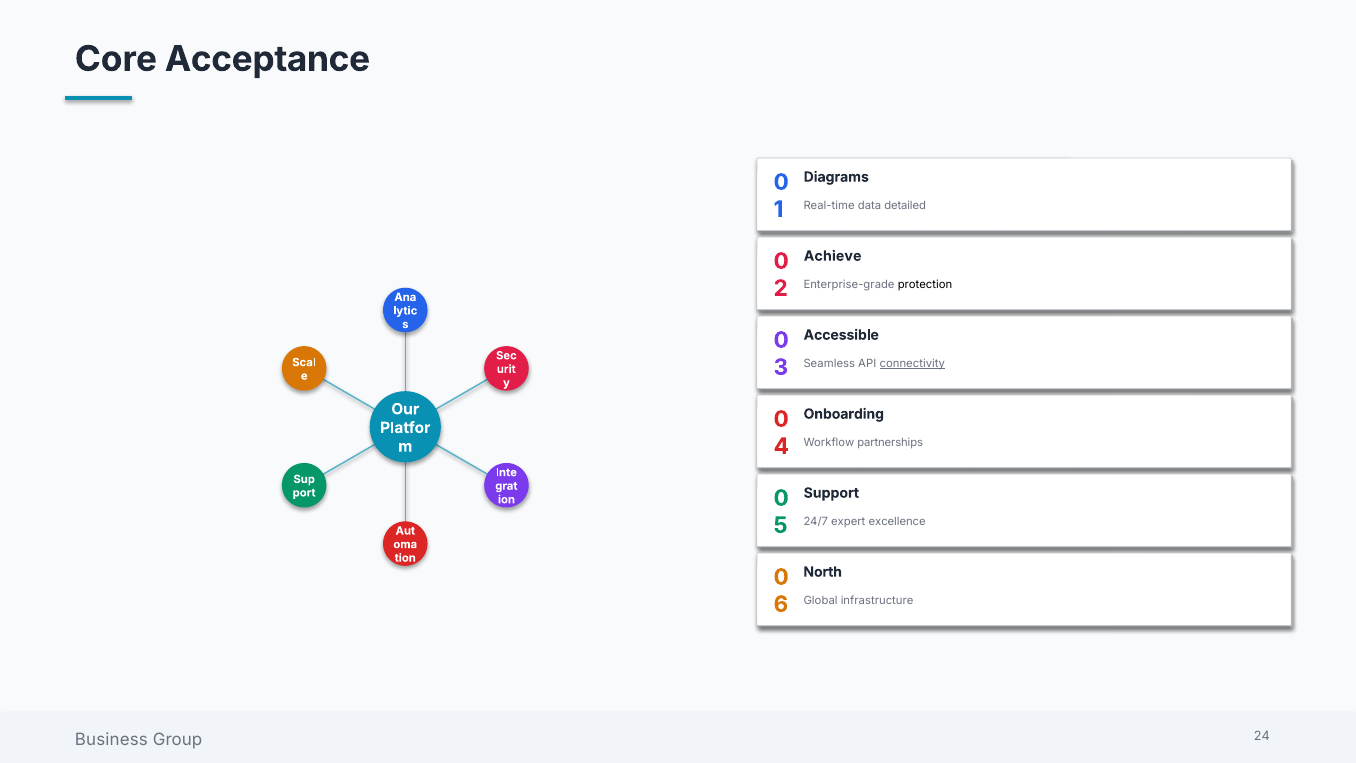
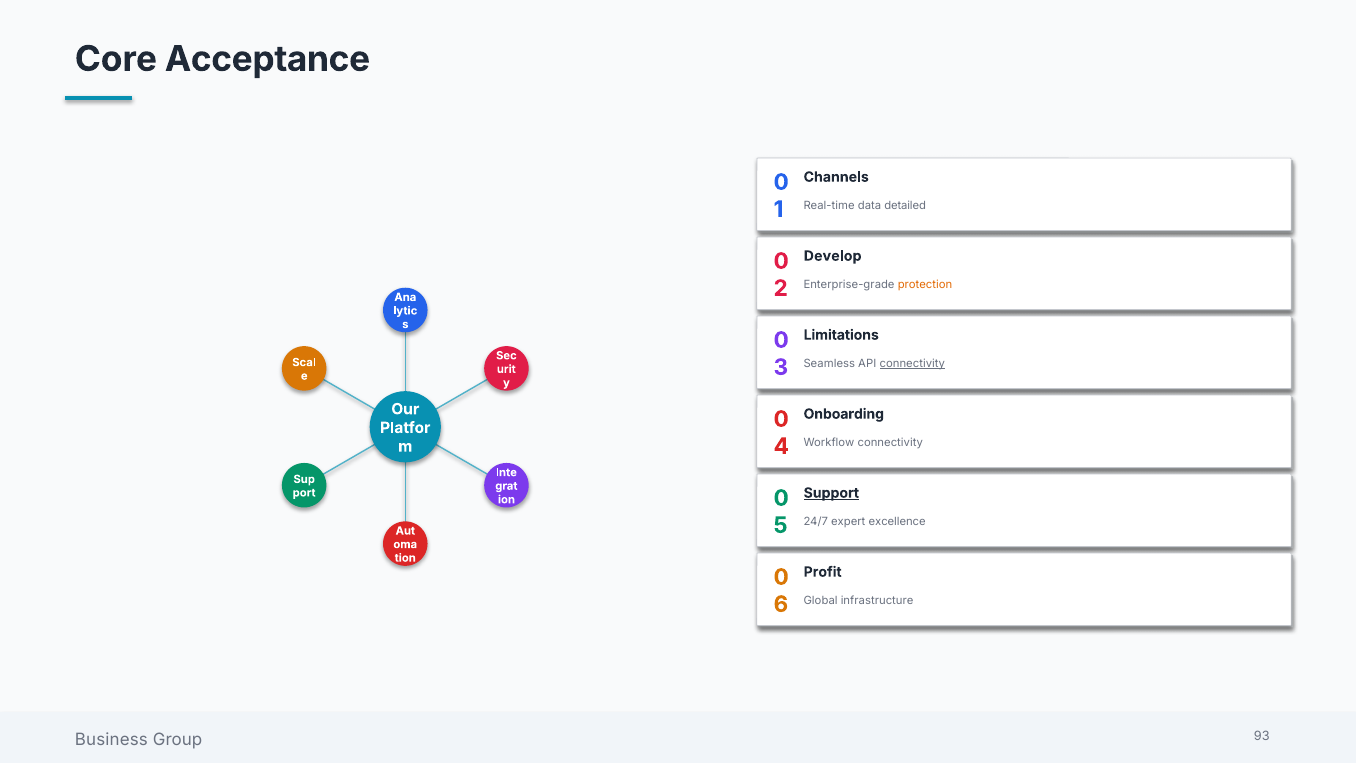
Diagrams: Diagrams -> Channels
Achieve: Achieve -> Develop
protection colour: black -> orange
Accessible: Accessible -> Limitations
Workflow partnerships: partnerships -> connectivity
Support underline: none -> present
North: North -> Profit
24: 24 -> 93
